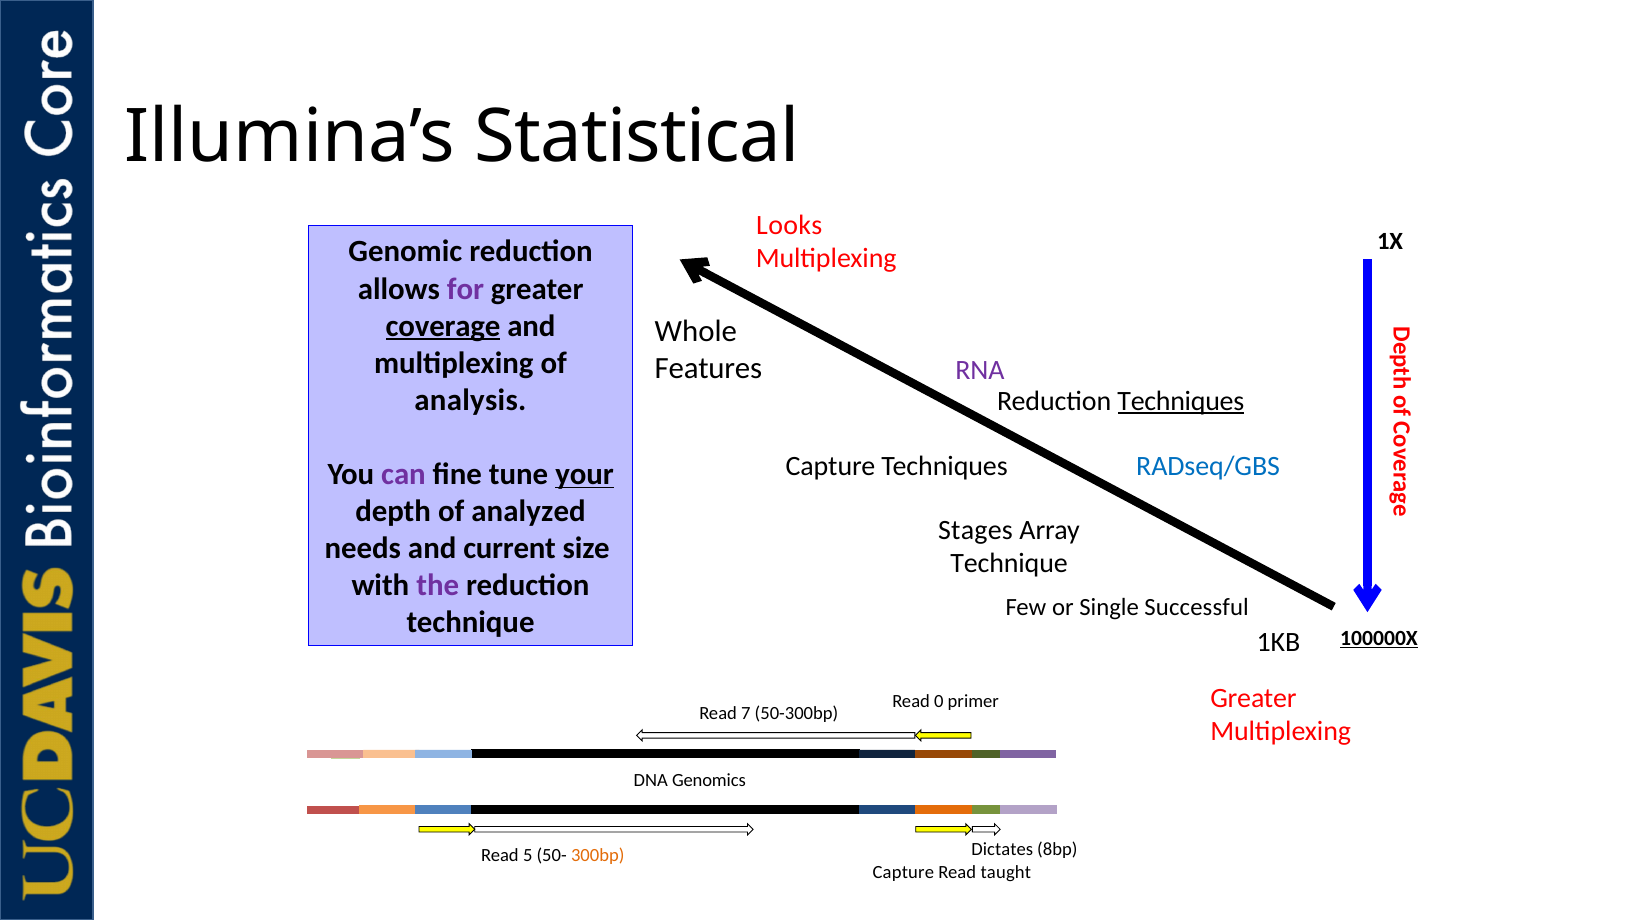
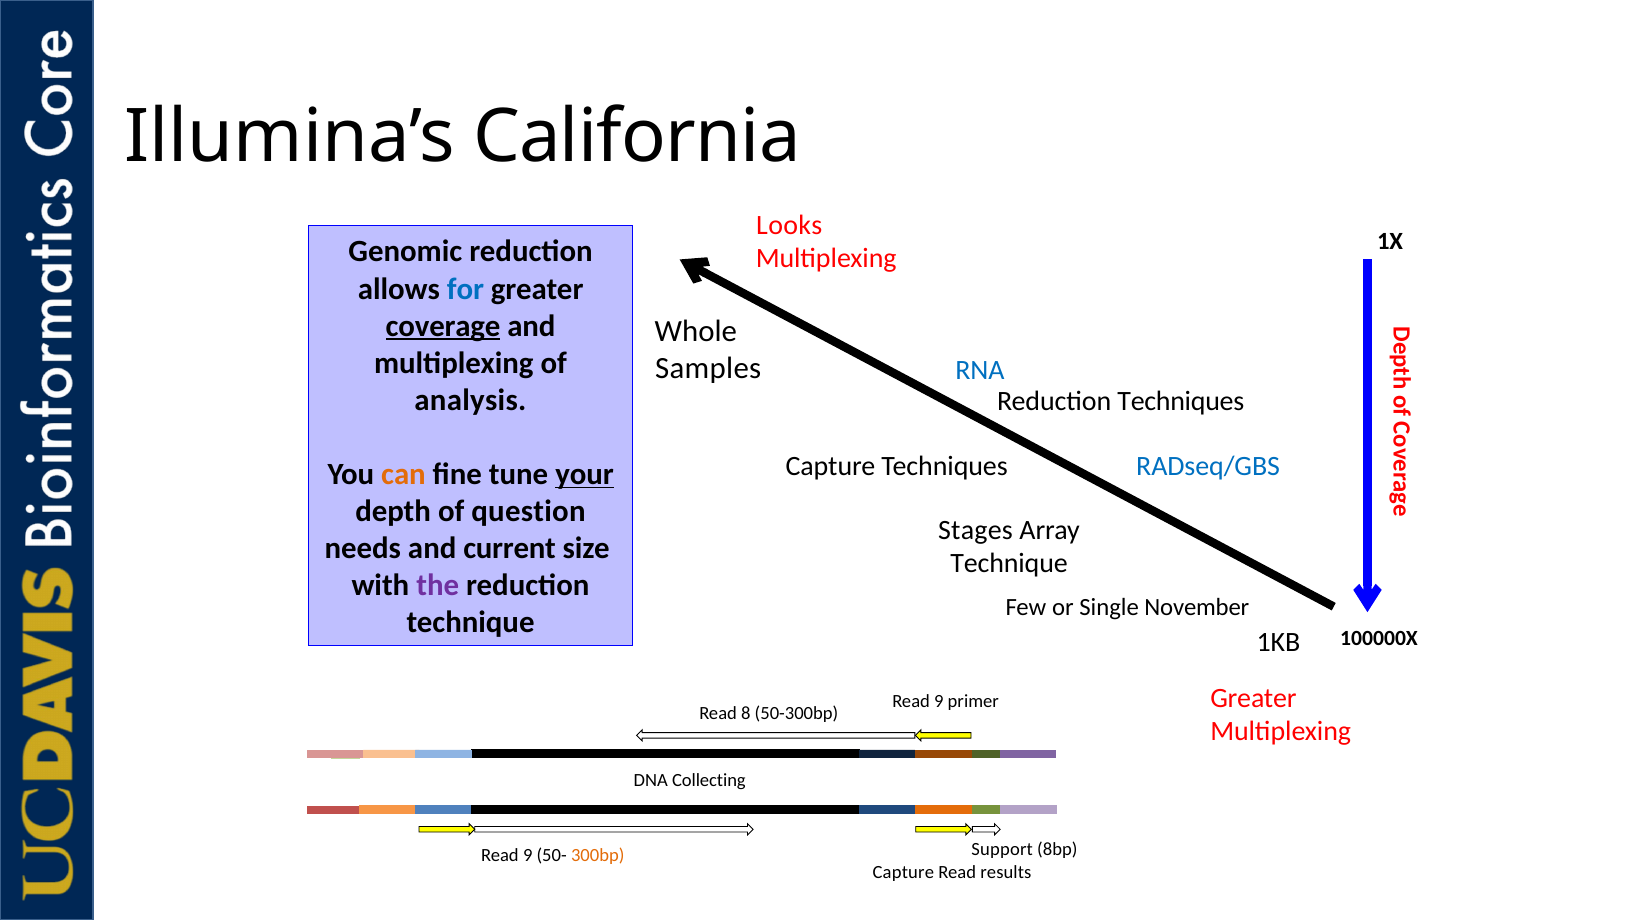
Statistical: Statistical -> California
for colour: purple -> blue
Features: Features -> Samples
RNA colour: purple -> blue
Techniques at (1181, 401) underline: present -> none
can colour: purple -> orange
analyzed: analyzed -> question
Successful: Successful -> November
100000X underline: present -> none
0 at (939, 701): 0 -> 9
7: 7 -> 8
Genomics: Genomics -> Collecting
Dictates: Dictates -> Support
5 at (528, 856): 5 -> 9
taught: taught -> results
